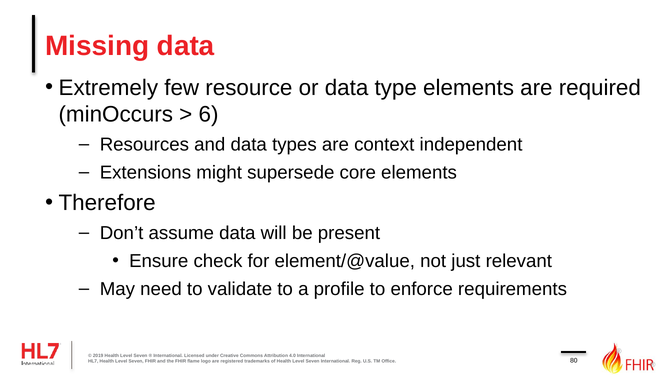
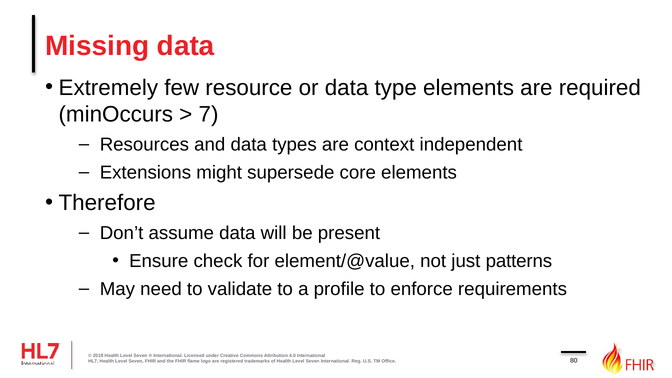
6: 6 -> 7
relevant: relevant -> patterns
